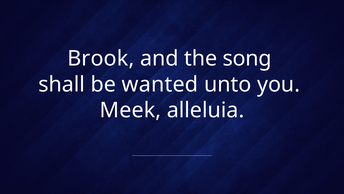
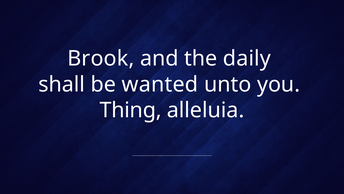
song: song -> daily
Meek: Meek -> Thing
